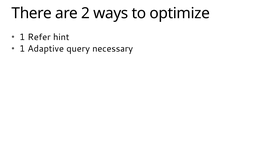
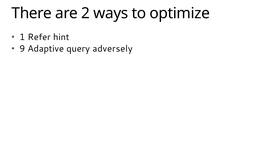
1 at (22, 49): 1 -> 9
necessary: necessary -> adversely
